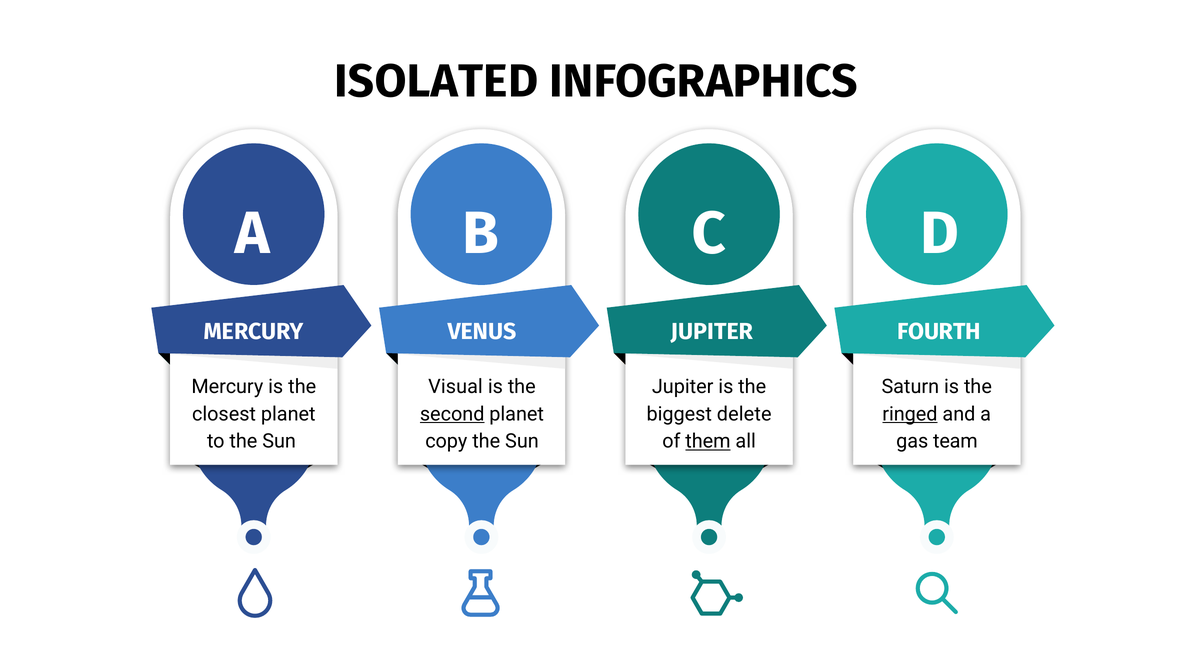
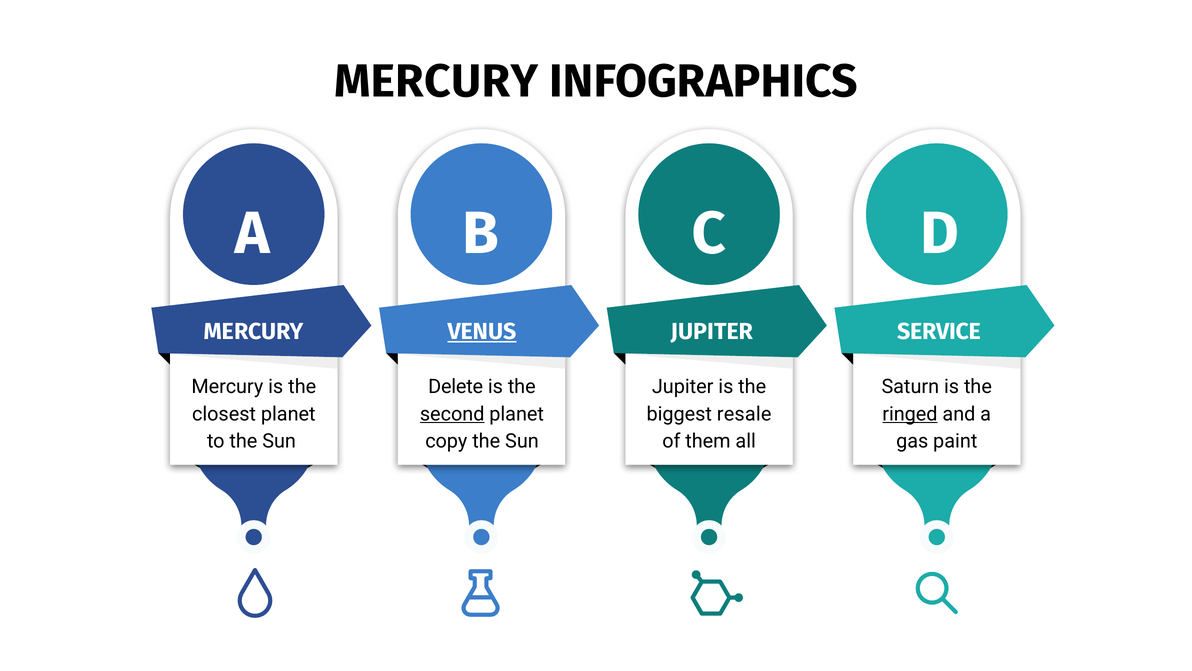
ISOLATED at (436, 81): ISOLATED -> MERCURY
VENUS underline: none -> present
FOURTH: FOURTH -> SERVICE
Visual: Visual -> Delete
delete: delete -> resale
them underline: present -> none
team: team -> paint
